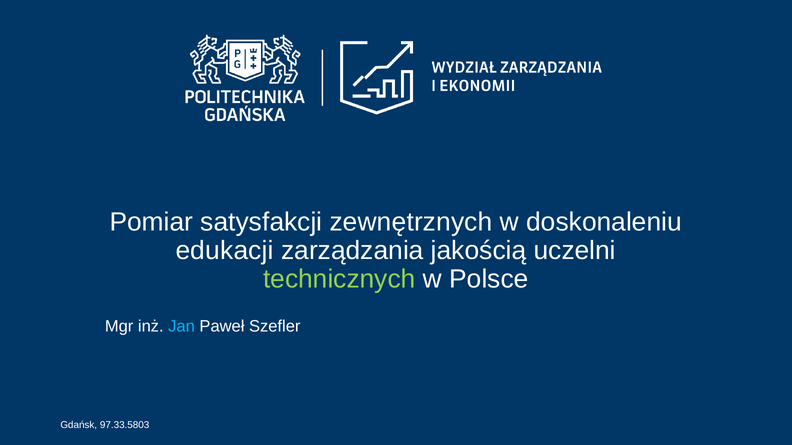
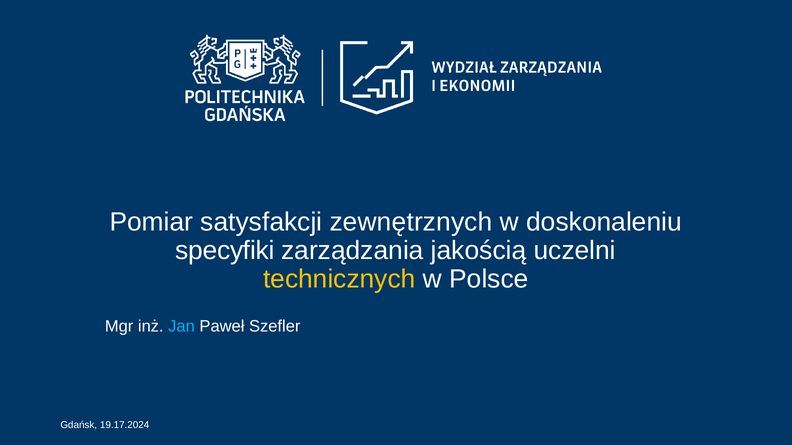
edukacji: edukacji -> specyfiki
technicznych colour: light green -> yellow
97.33.5803: 97.33.5803 -> 19.17.2024
